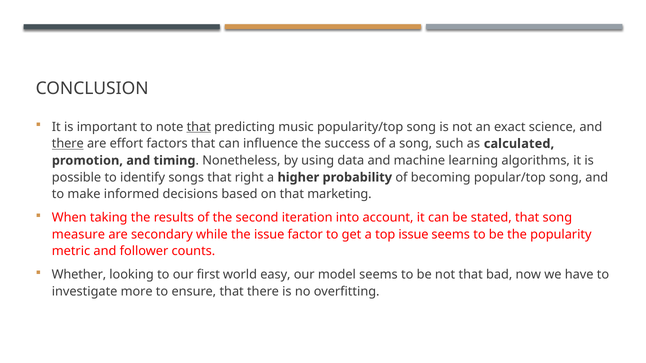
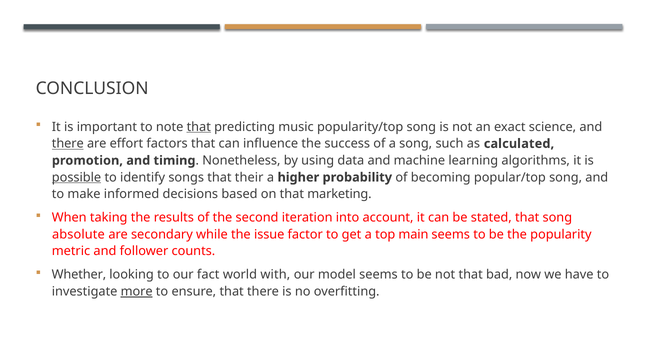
possible underline: none -> present
right: right -> their
measure: measure -> absolute
top issue: issue -> main
first: first -> fact
easy: easy -> with
more underline: none -> present
